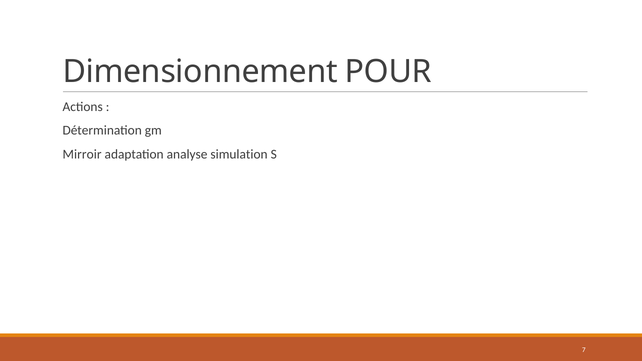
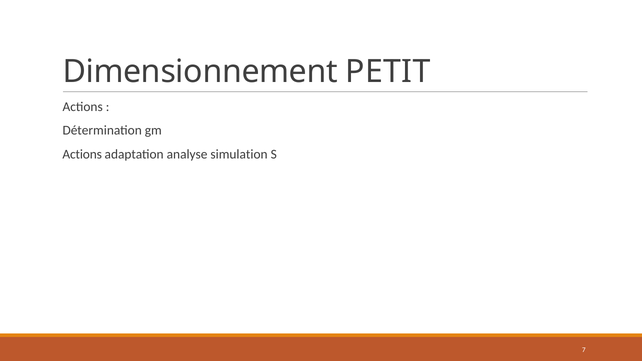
POUR: POUR -> PETIT
Mirroir at (82, 154): Mirroir -> Actions
